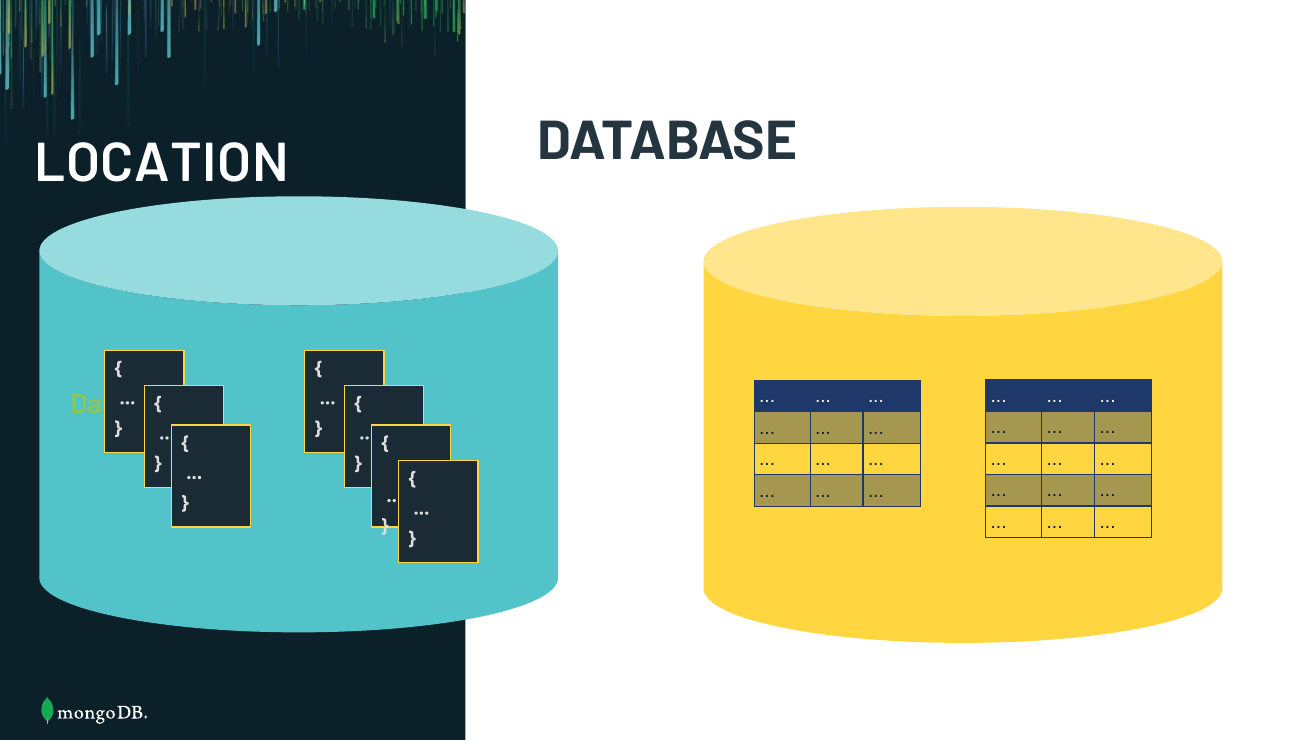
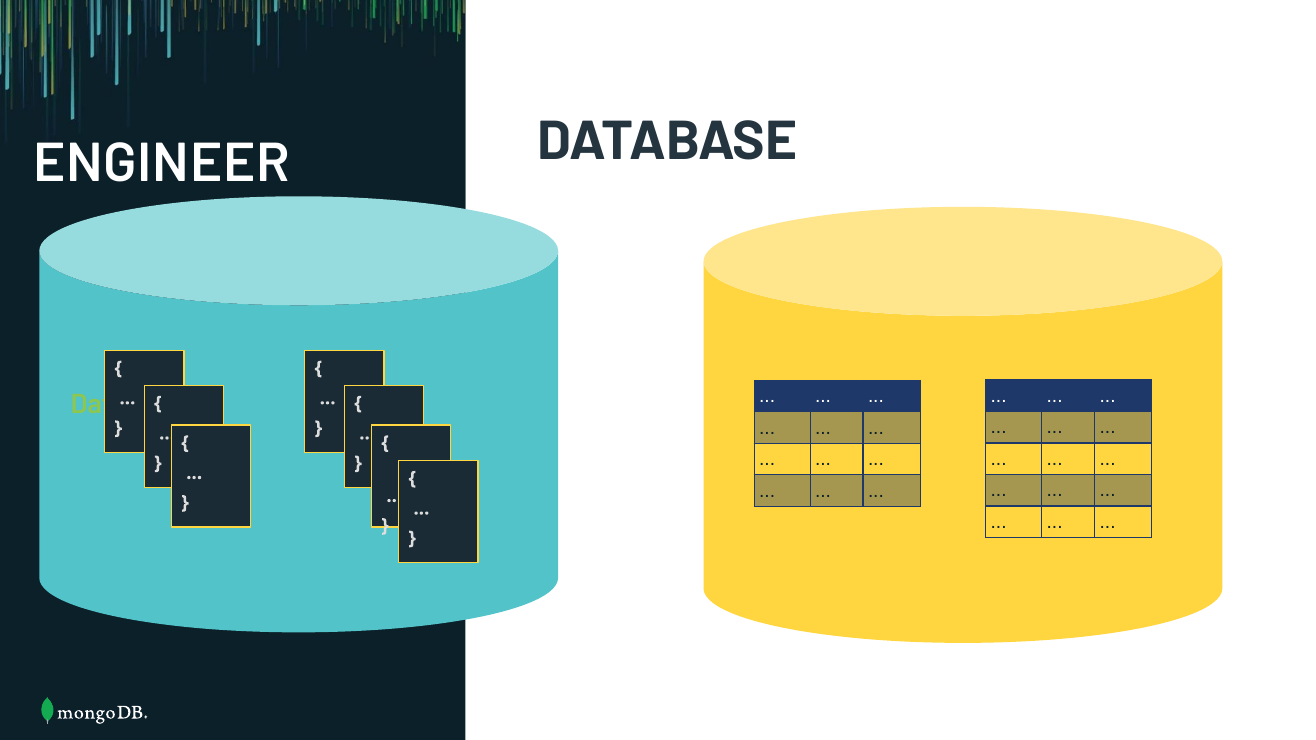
LOCATION: LOCATION -> ENGINEER
